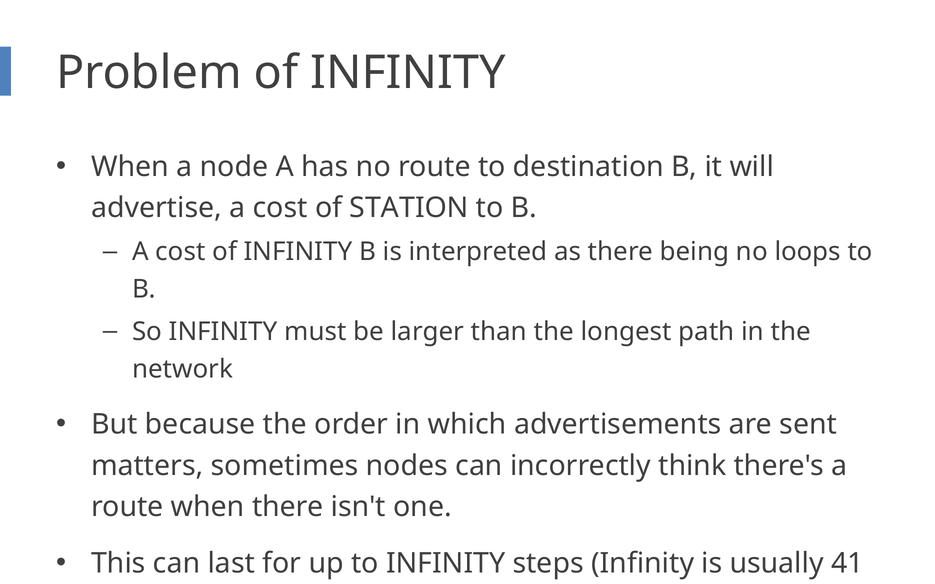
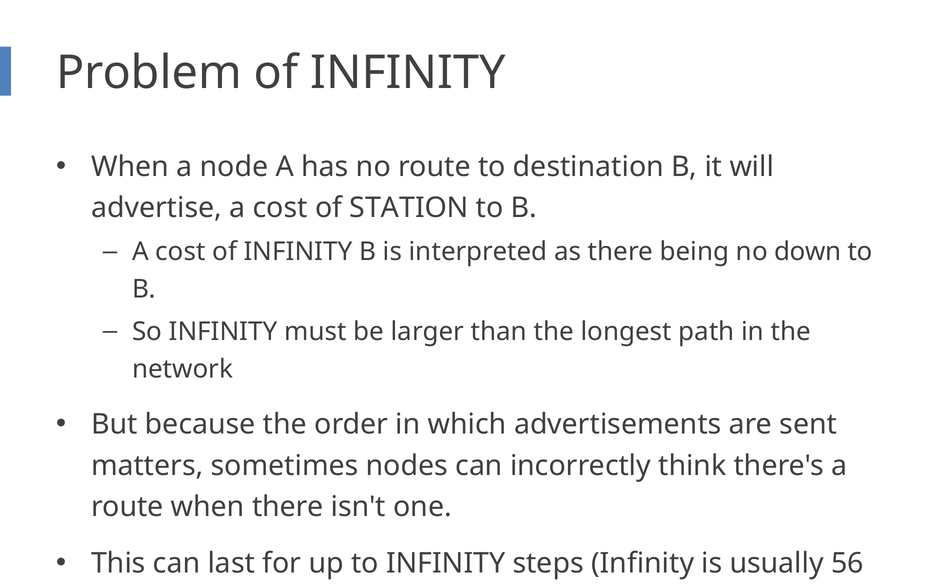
loops: loops -> down
41: 41 -> 56
